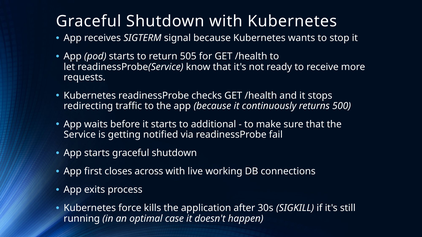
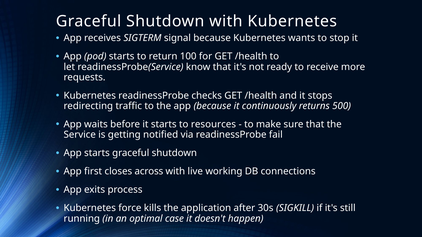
505: 505 -> 100
additional: additional -> resources
